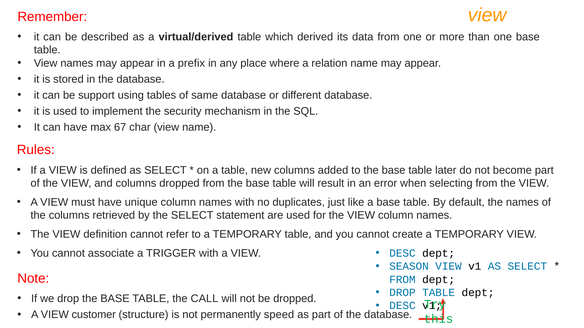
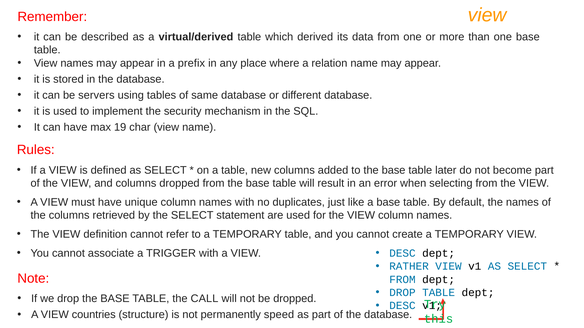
support: support -> servers
67: 67 -> 19
SEASON: SEASON -> RATHER
customer: customer -> countries
